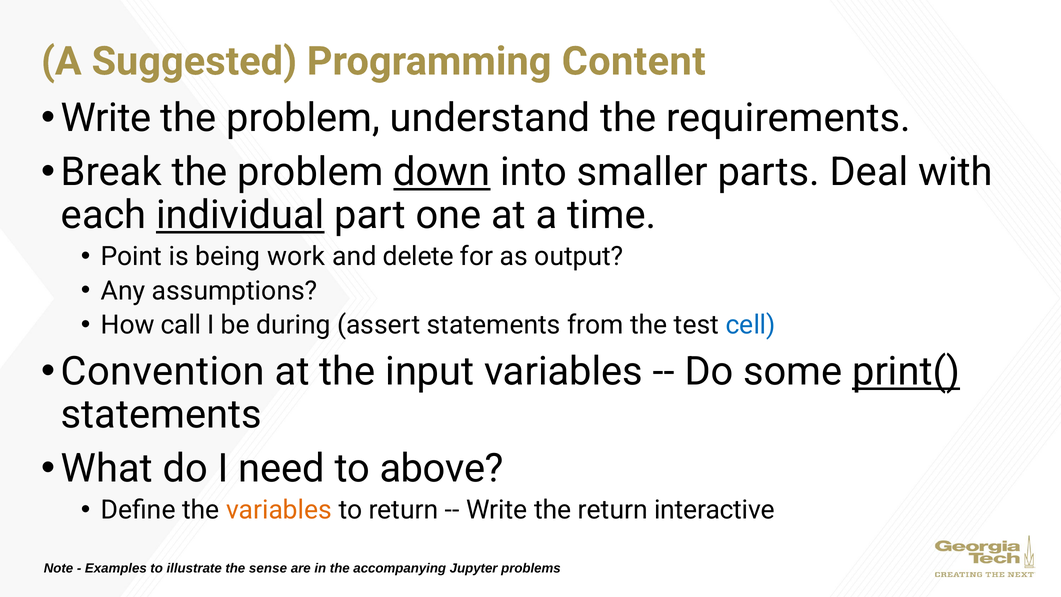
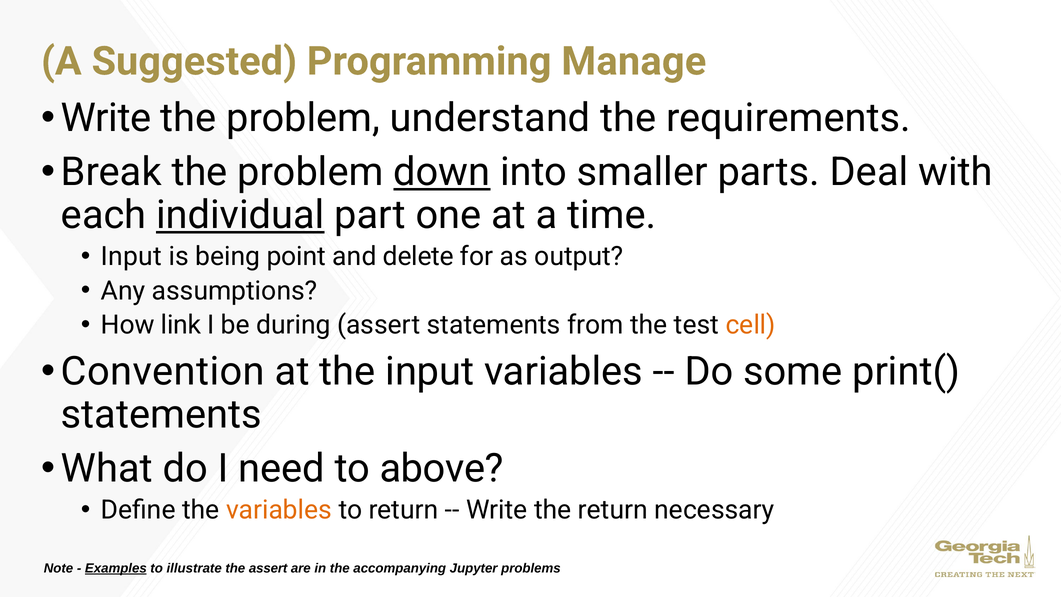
Content: Content -> Manage
Point at (131, 257): Point -> Input
work: work -> point
call: call -> link
cell colour: blue -> orange
print( underline: present -> none
interactive: interactive -> necessary
Examples underline: none -> present
the sense: sense -> assert
